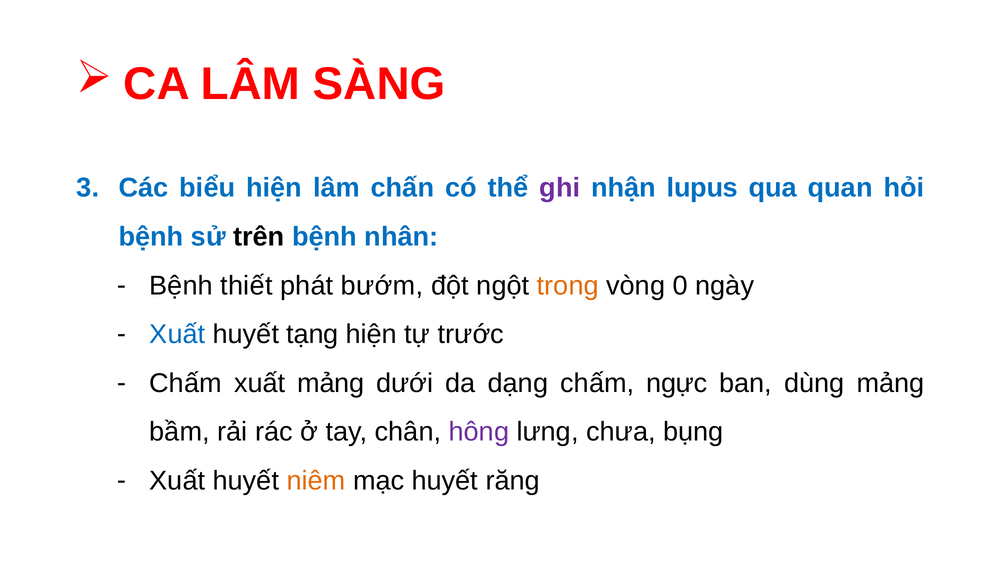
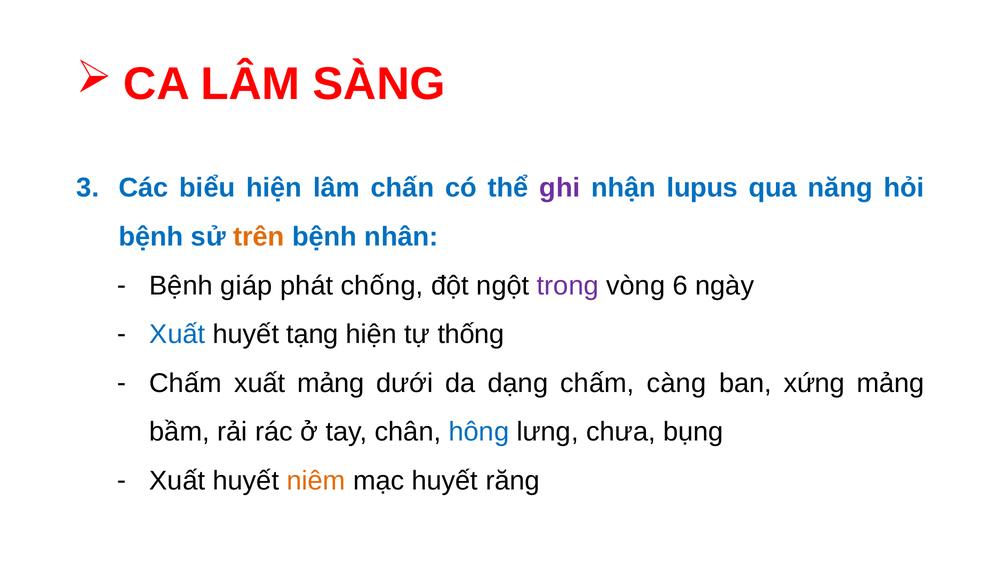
quan: quan -> năng
trên colour: black -> orange
thiết: thiết -> giáp
bướm: bướm -> chống
trong colour: orange -> purple
0: 0 -> 6
trước: trước -> thống
ngực: ngực -> càng
dùng: dùng -> xứng
hông colour: purple -> blue
